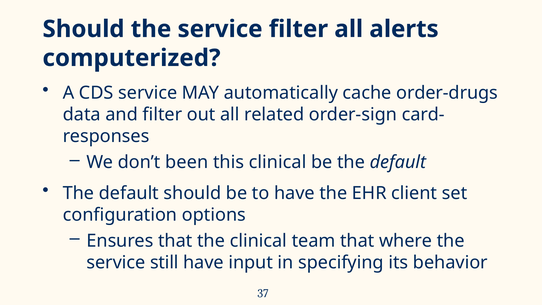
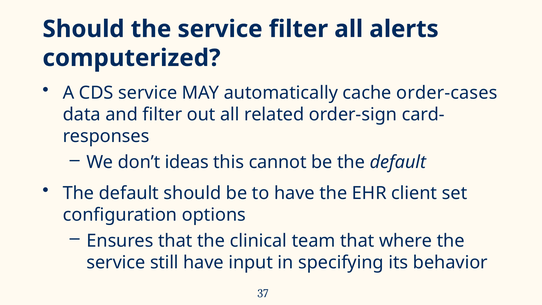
order-drugs: order-drugs -> order-cases
been: been -> ideas
this clinical: clinical -> cannot
